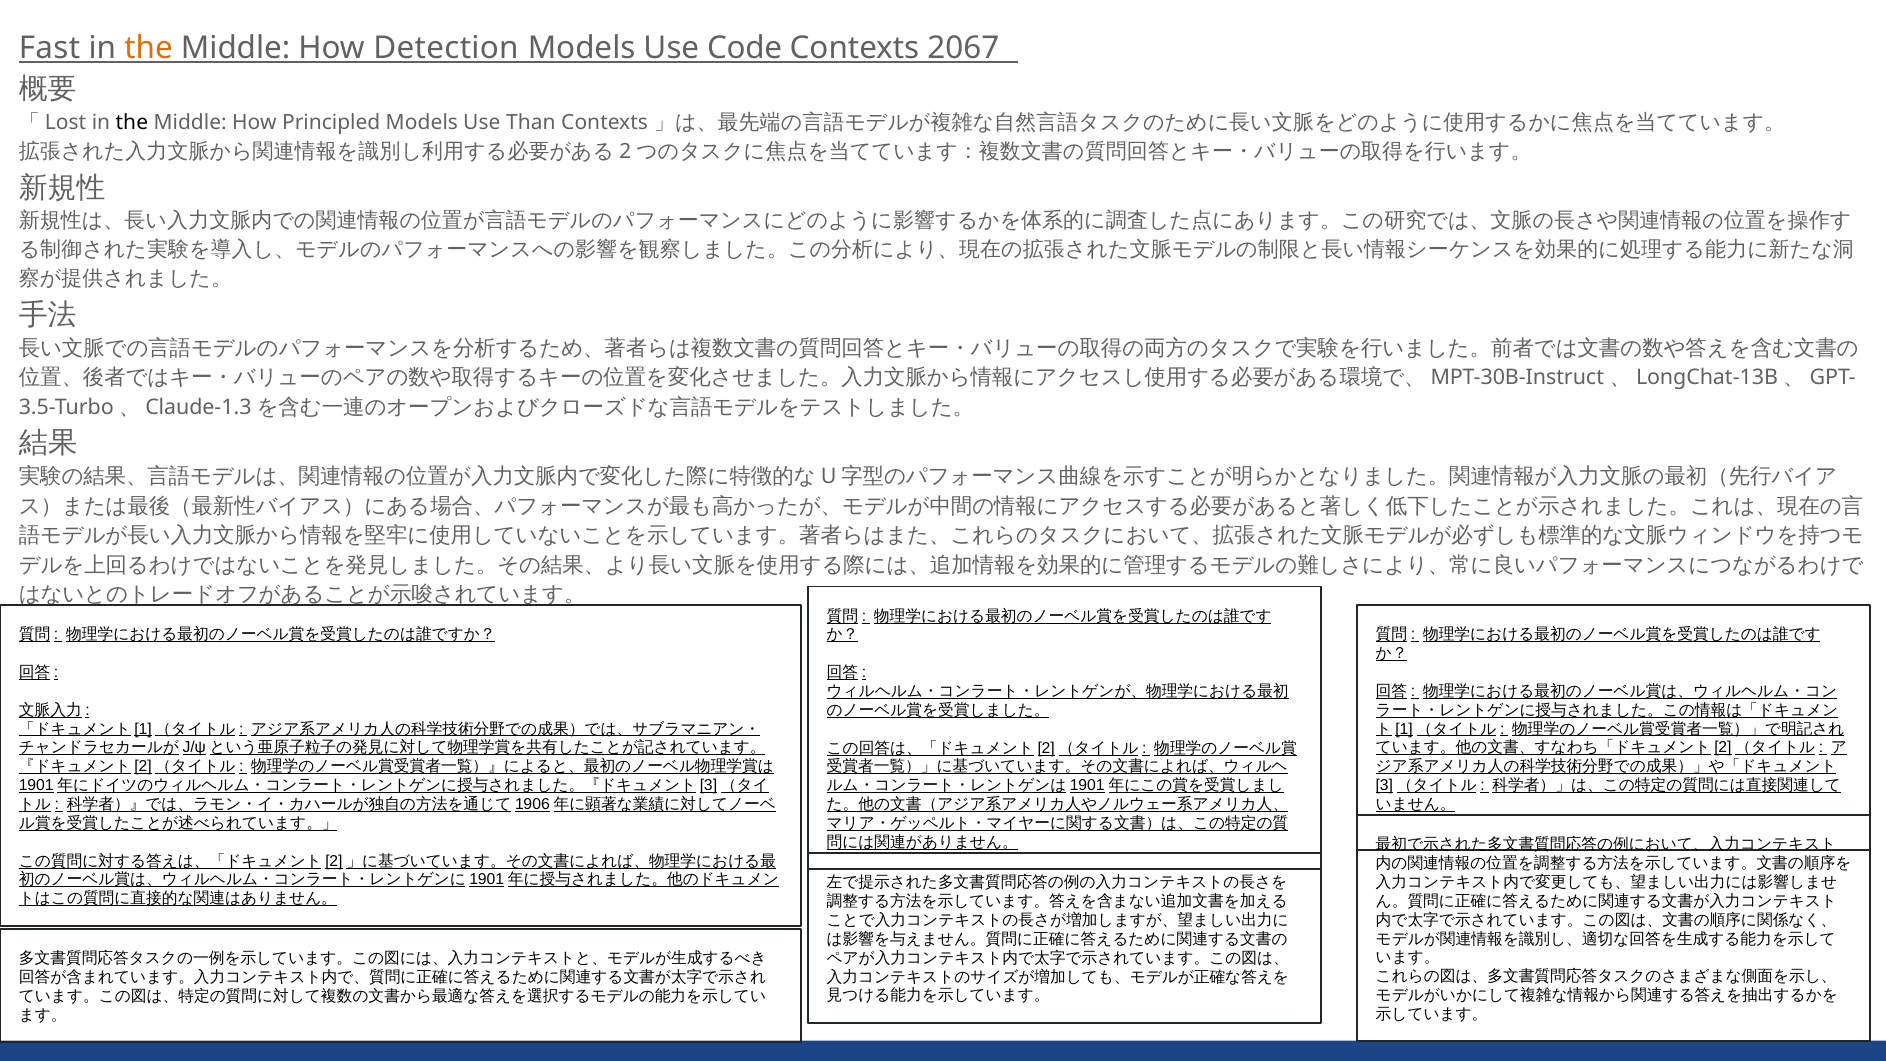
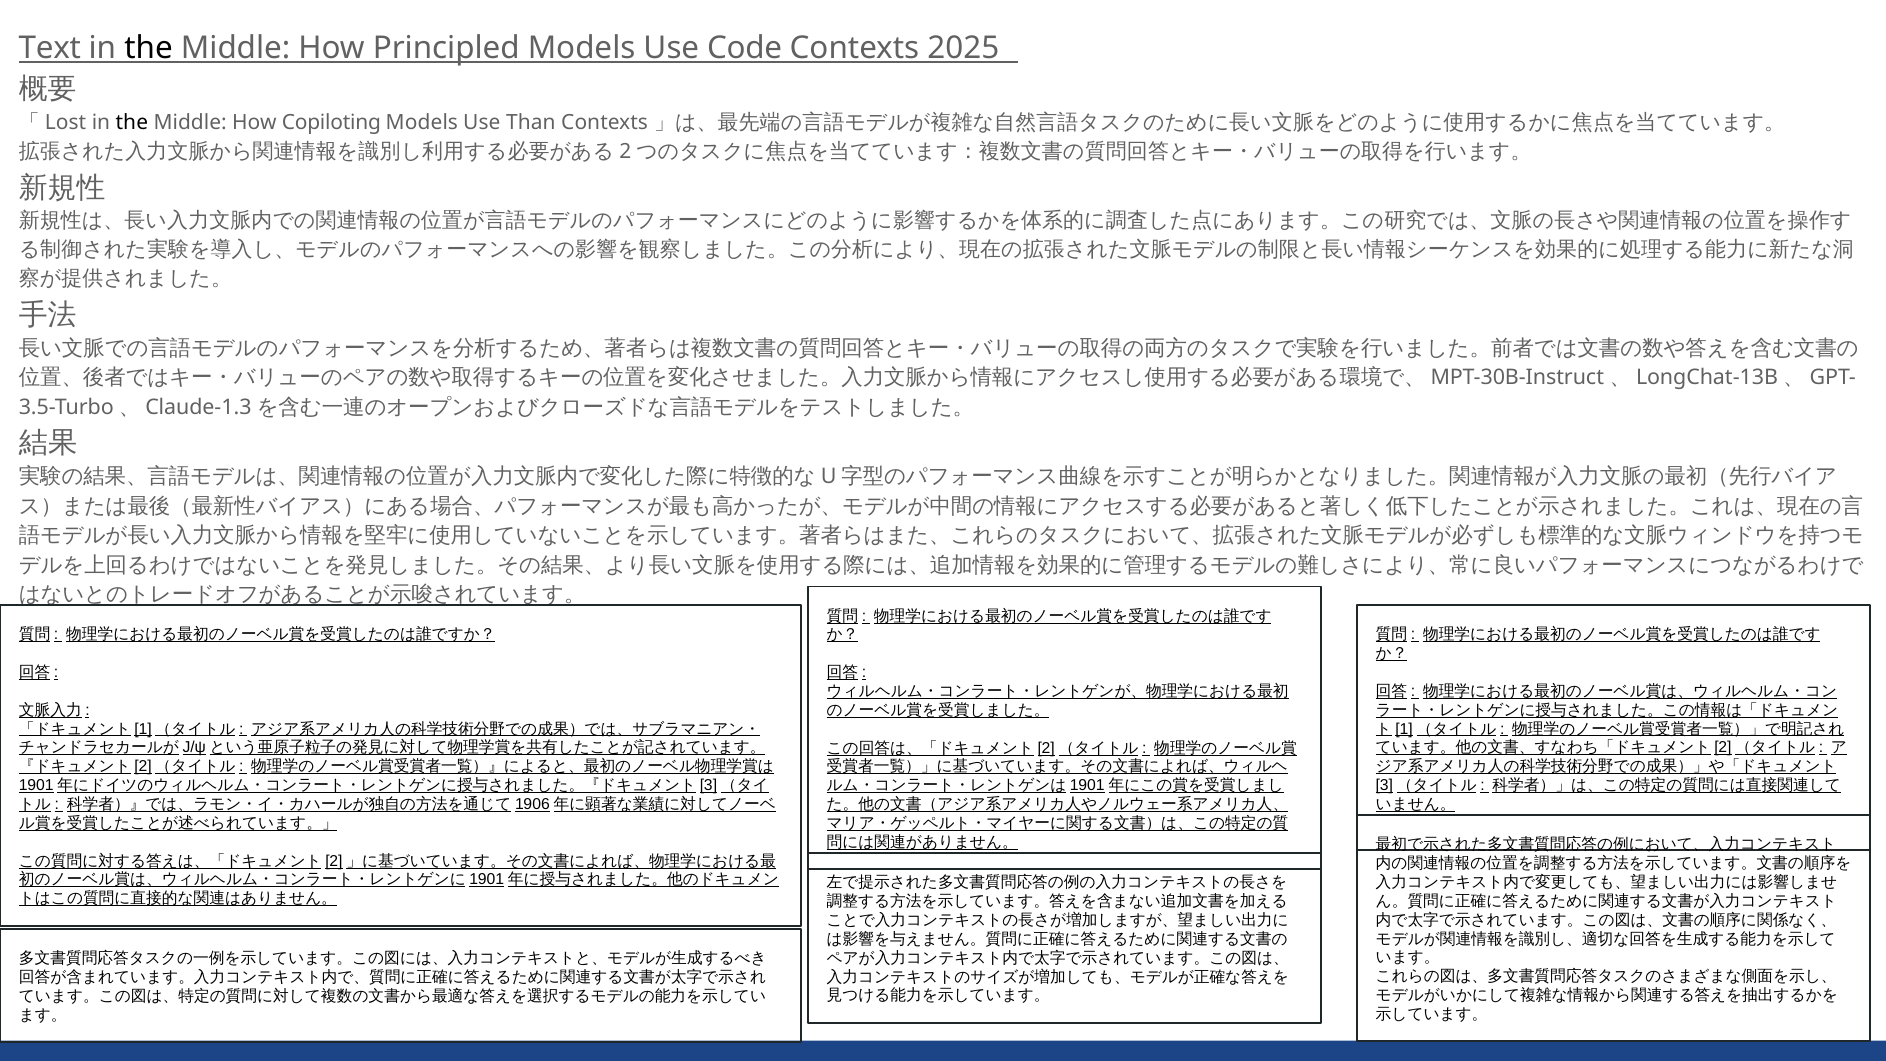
Fast: Fast -> Text
the at (149, 48) colour: orange -> black
Detection: Detection -> Principled
2067: 2067 -> 2025
Principled: Principled -> Copiloting
